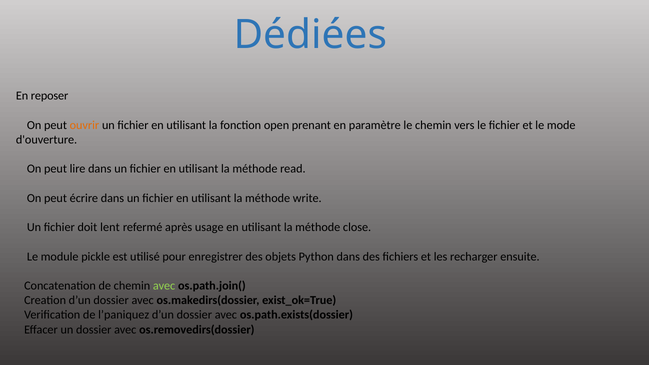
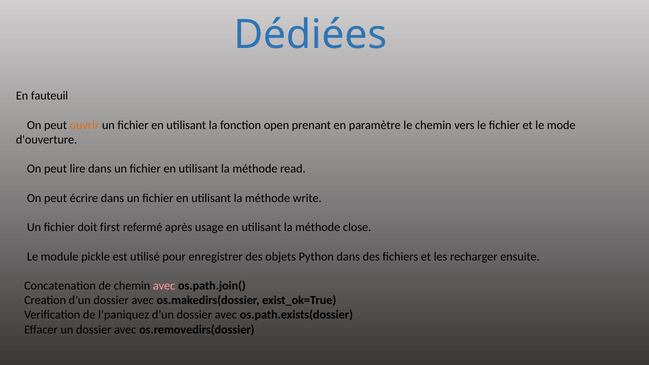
reposer: reposer -> fauteuil
lent: lent -> first
avec at (164, 286) colour: light green -> pink
